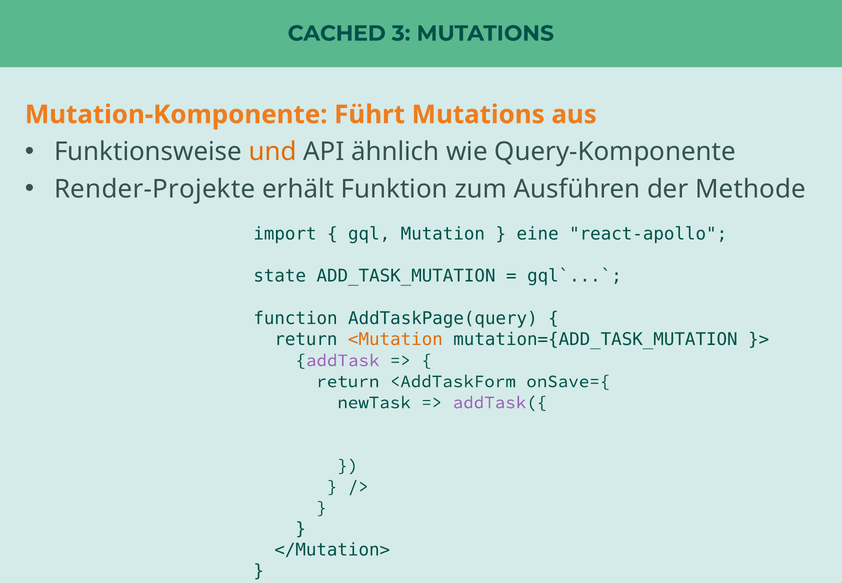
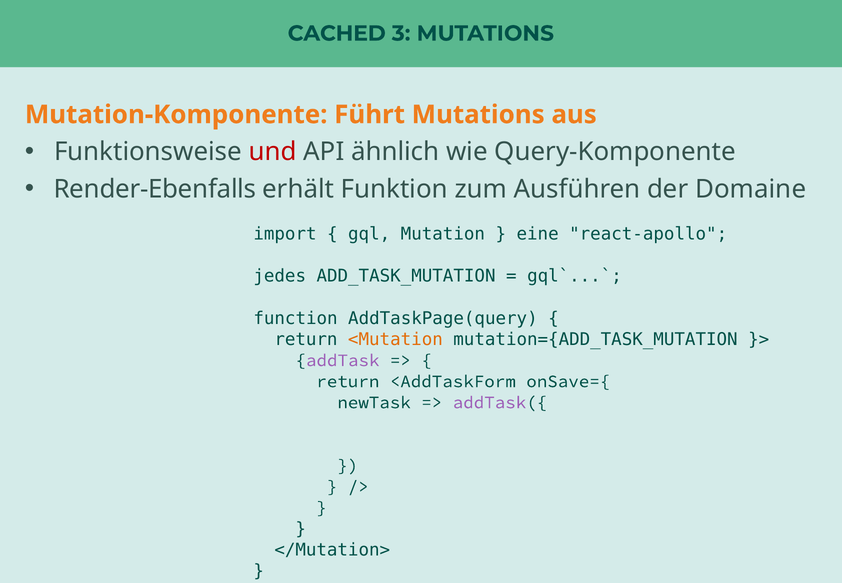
und colour: orange -> red
Render-Projekte: Render-Projekte -> Render-Ebenfalls
Methode: Methode -> Domaine
state: state -> jedes
